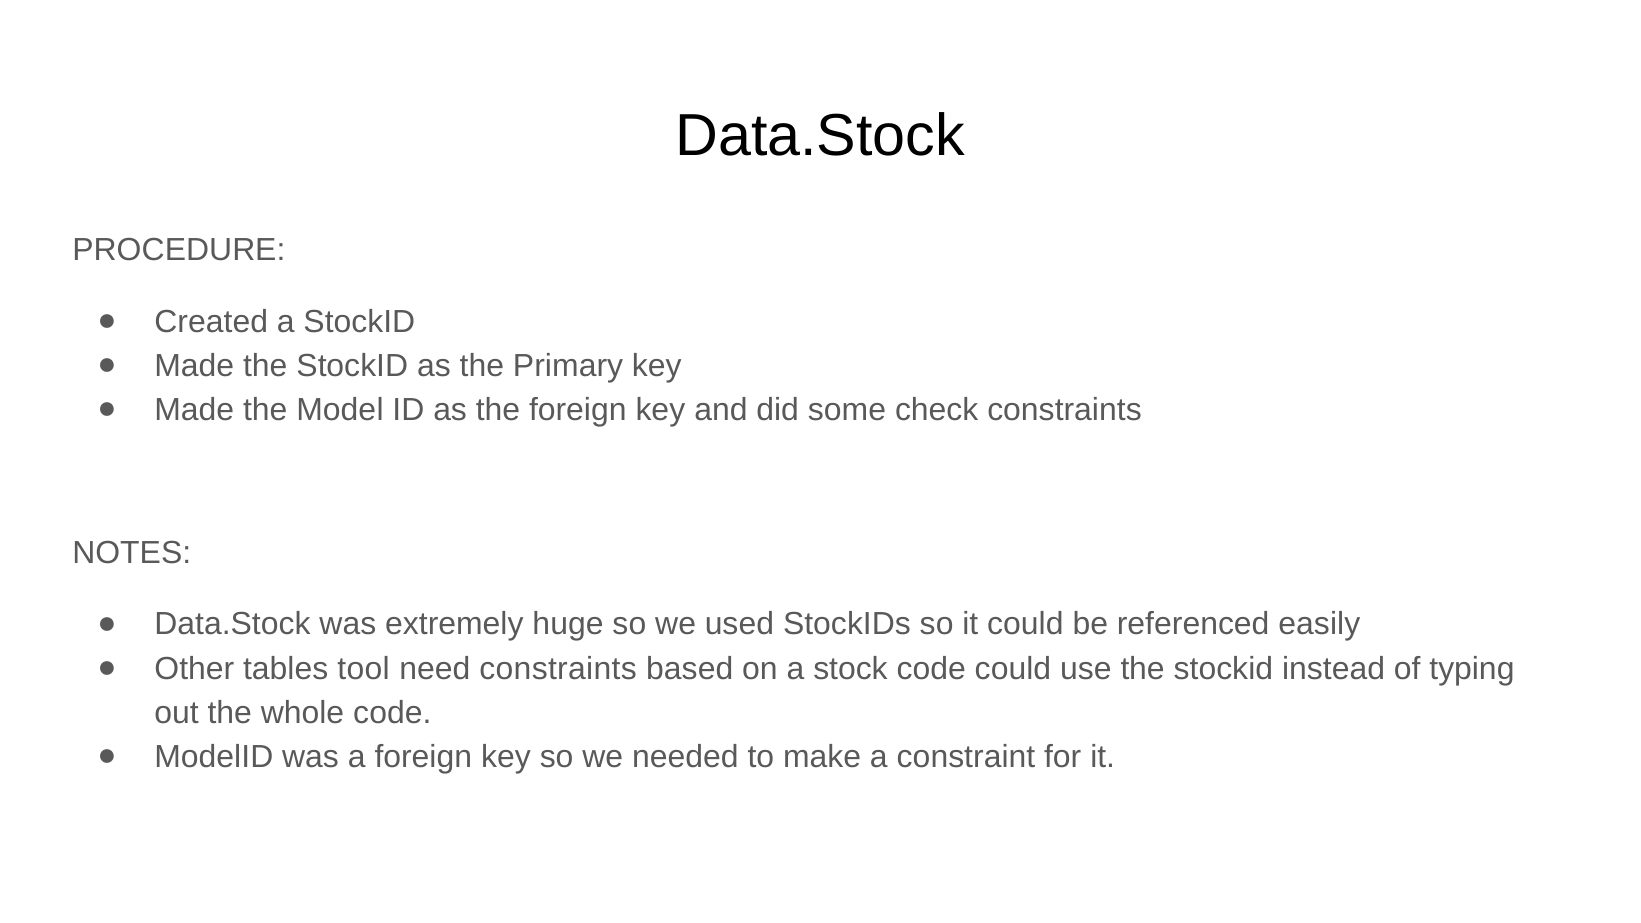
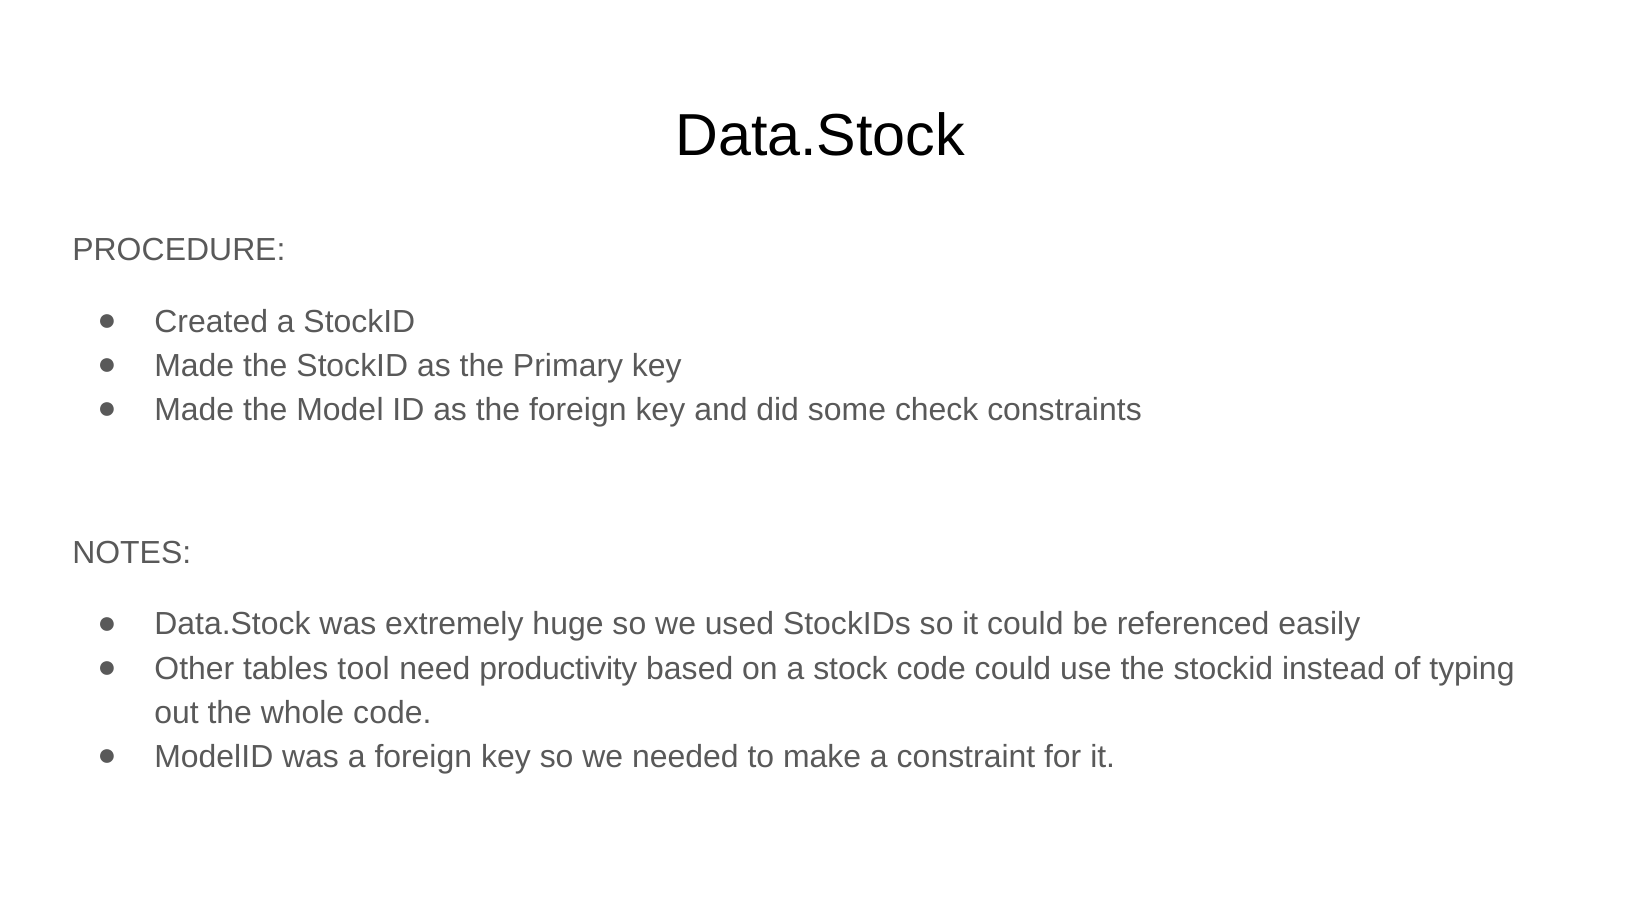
need constraints: constraints -> productivity
